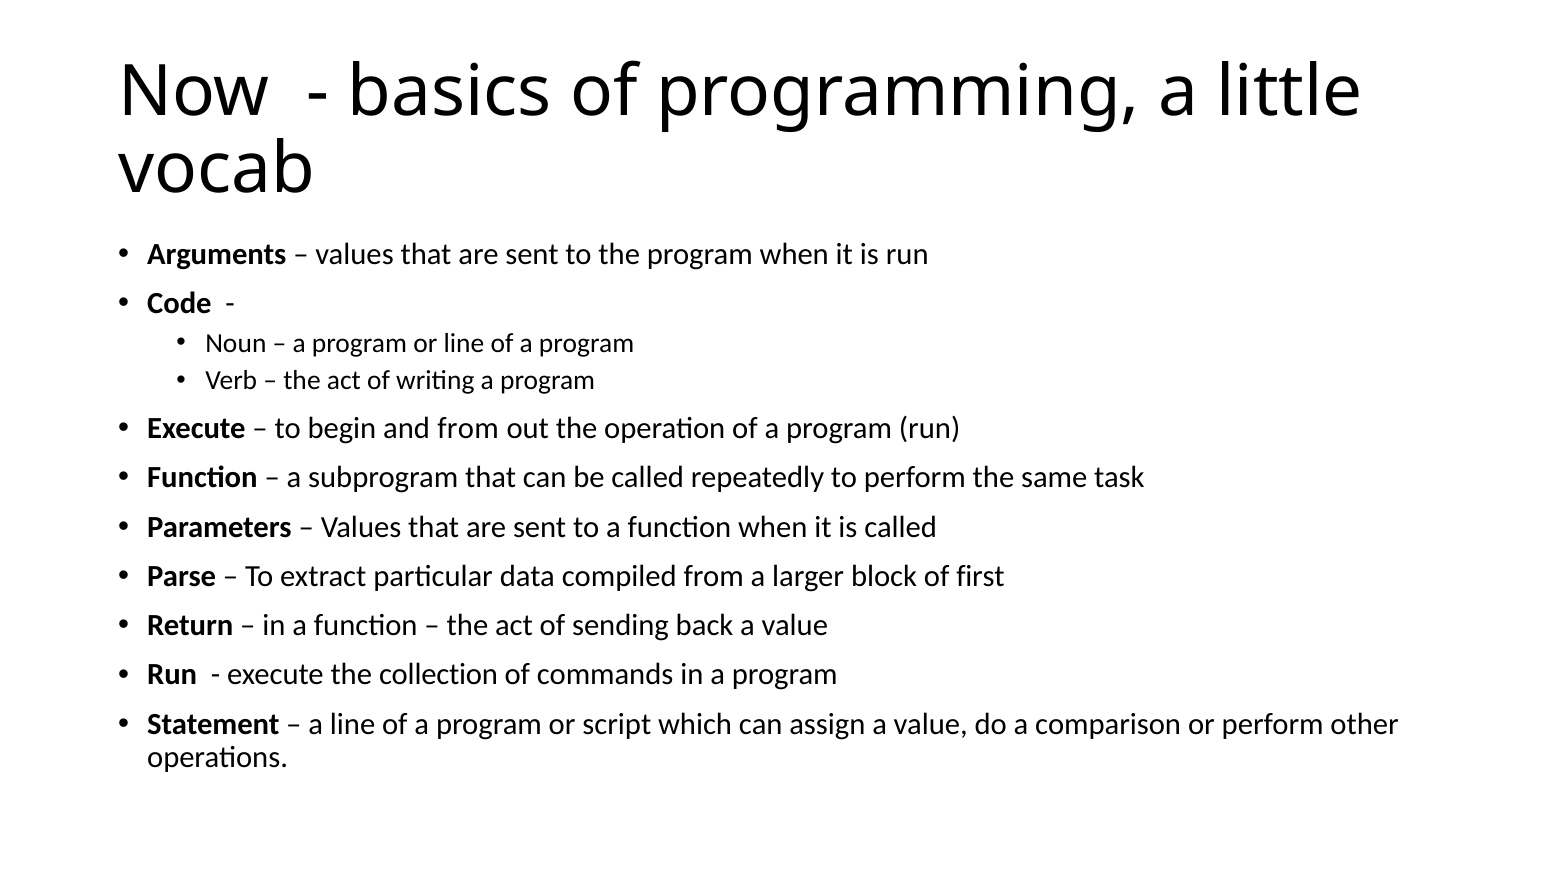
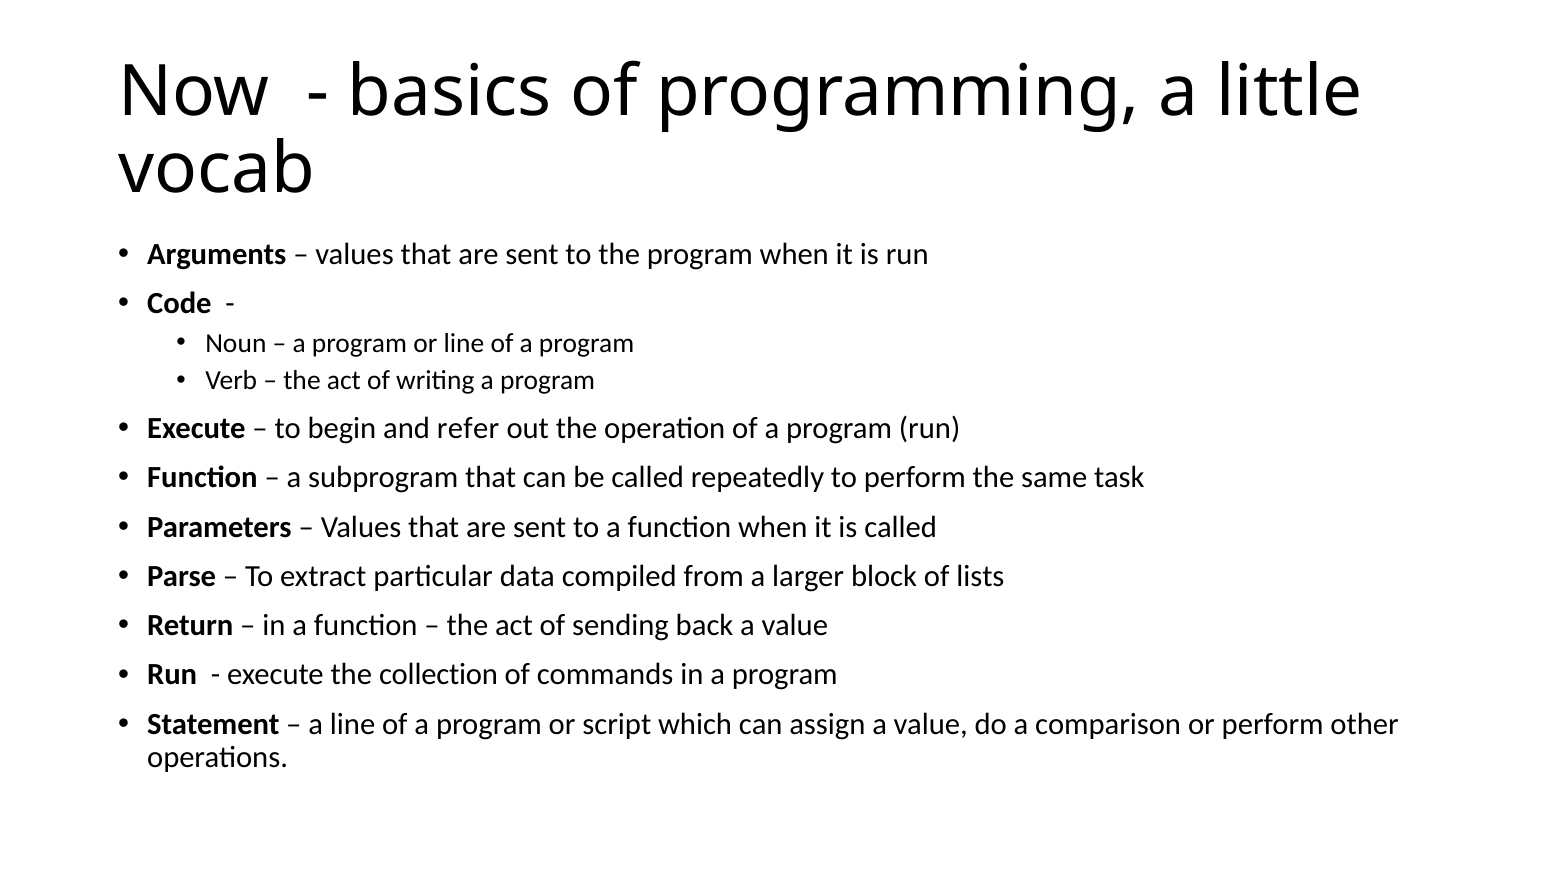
and from: from -> refer
first: first -> lists
